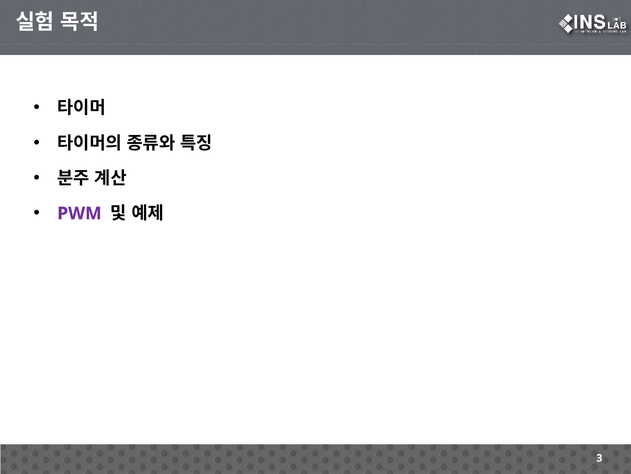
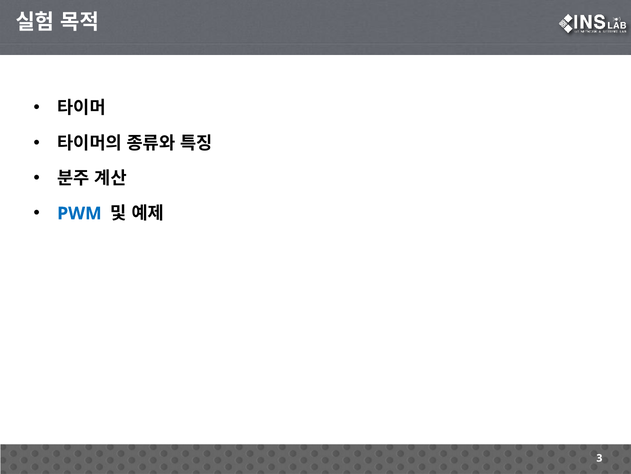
PWM colour: purple -> blue
